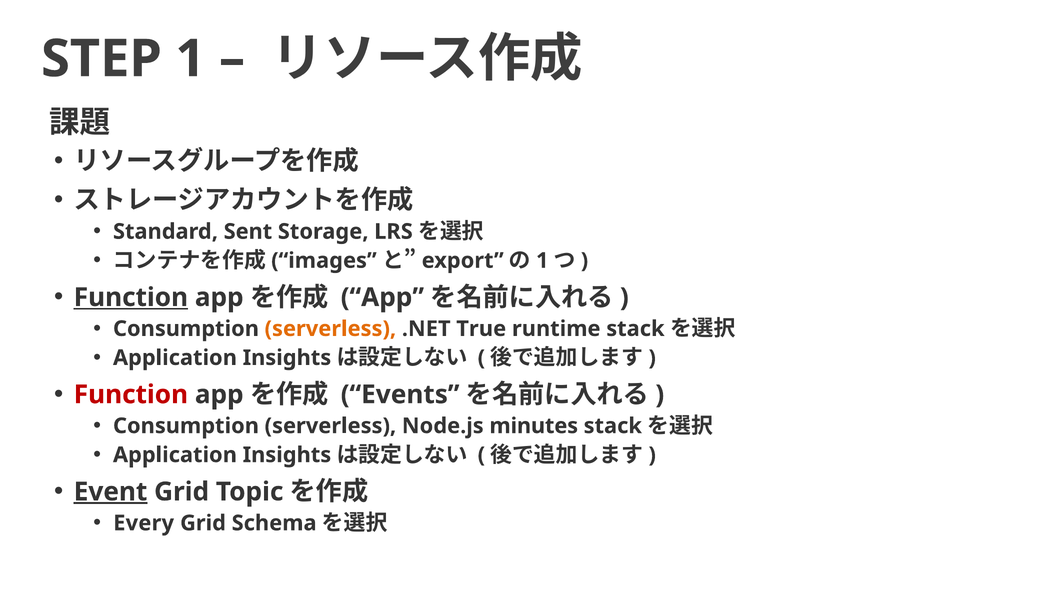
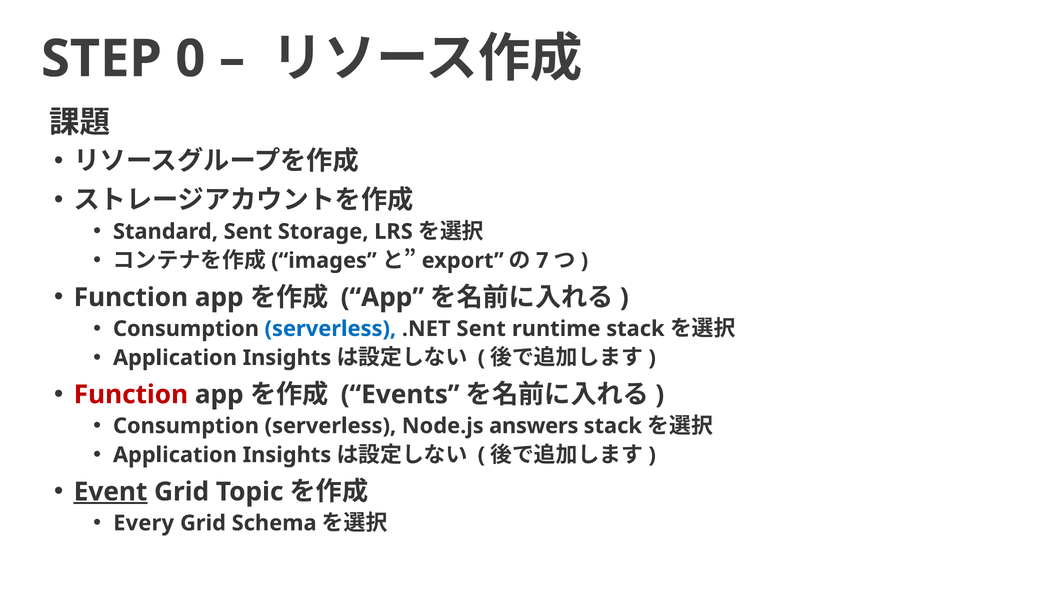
STEP 1: 1 -> 0
1 at (542, 261): 1 -> 7
Function at (131, 297) underline: present -> none
serverless at (330, 329) colour: orange -> blue
.NET True: True -> Sent
minutes: minutes -> answers
